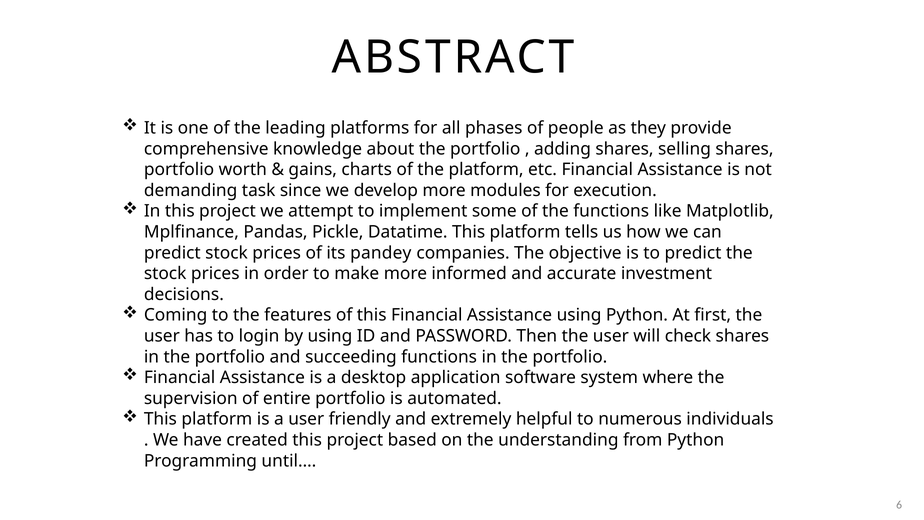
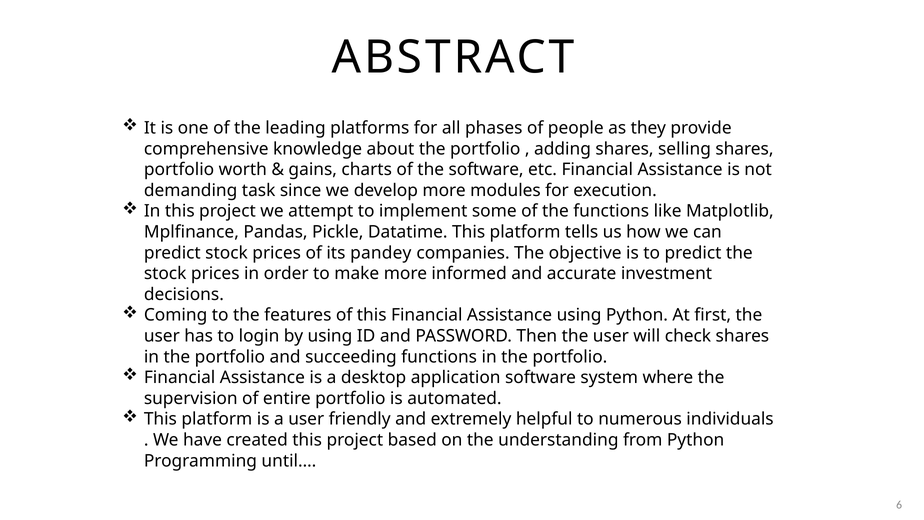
the platform: platform -> software
